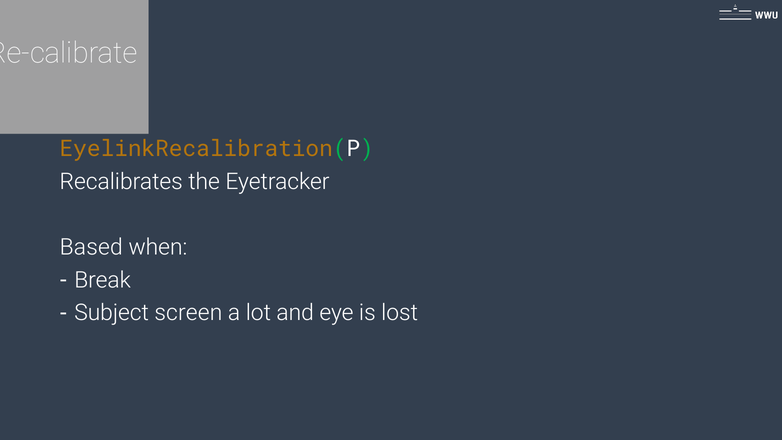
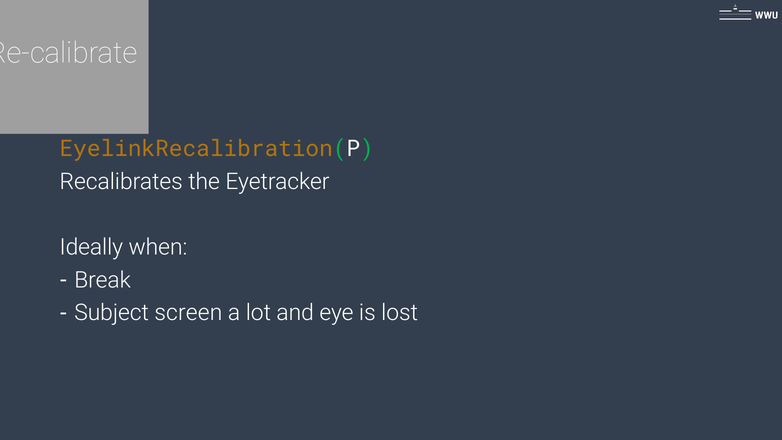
Based: Based -> Ideally
